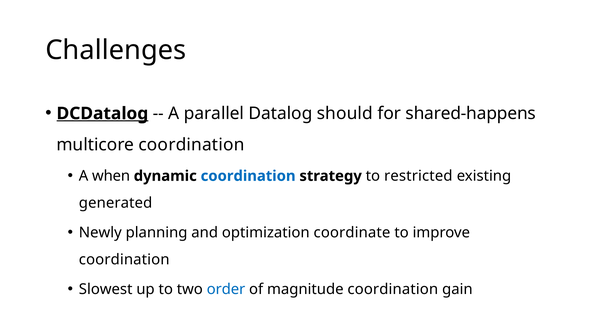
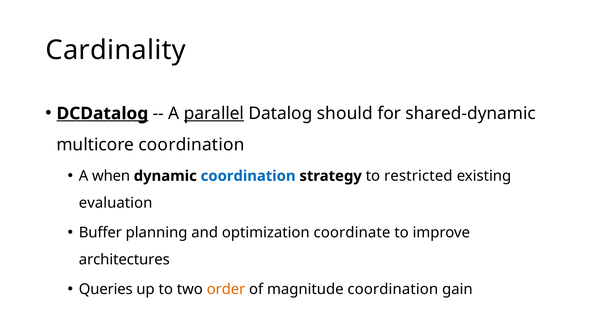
Challenges: Challenges -> Cardinality
parallel underline: none -> present
shared-happens: shared-happens -> shared-dynamic
generated: generated -> evaluation
Newly: Newly -> Buffer
coordination at (124, 259): coordination -> architectures
Slowest: Slowest -> Queries
order colour: blue -> orange
